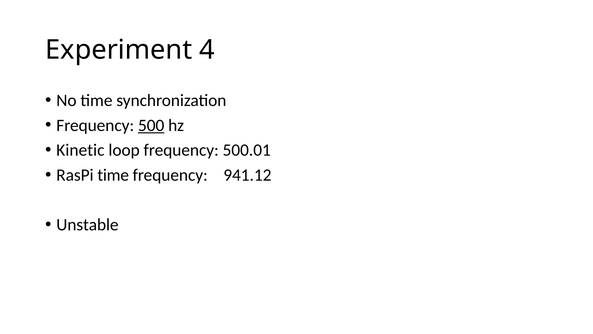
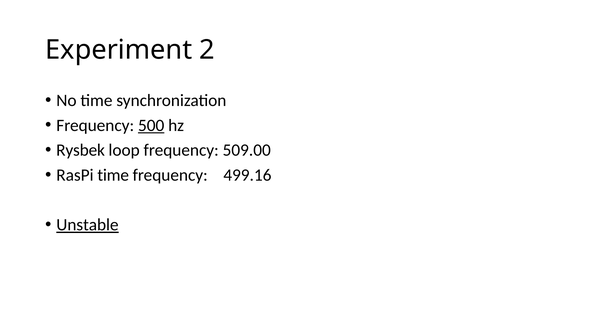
4: 4 -> 2
Kinetic: Kinetic -> Rysbek
500.01: 500.01 -> 509.00
941.12: 941.12 -> 499.16
Unstable underline: none -> present
